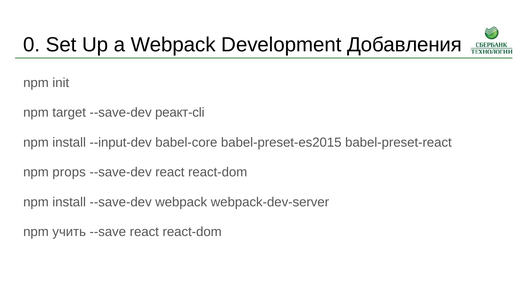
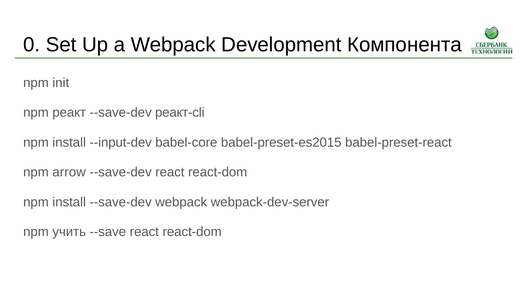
Добавления: Добавления -> Компонента
target: target -> реакт
props: props -> arrow
